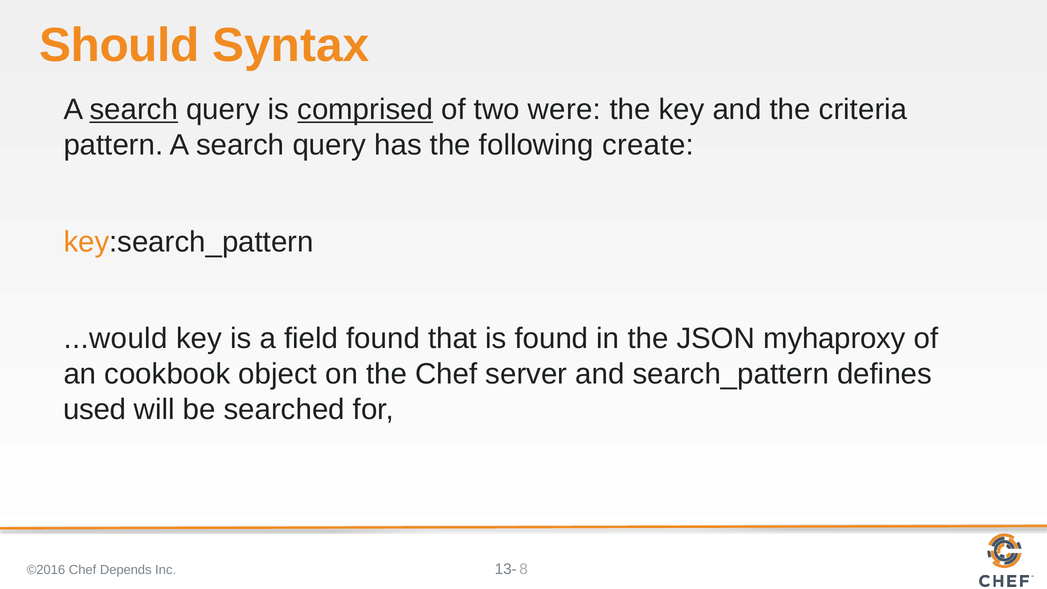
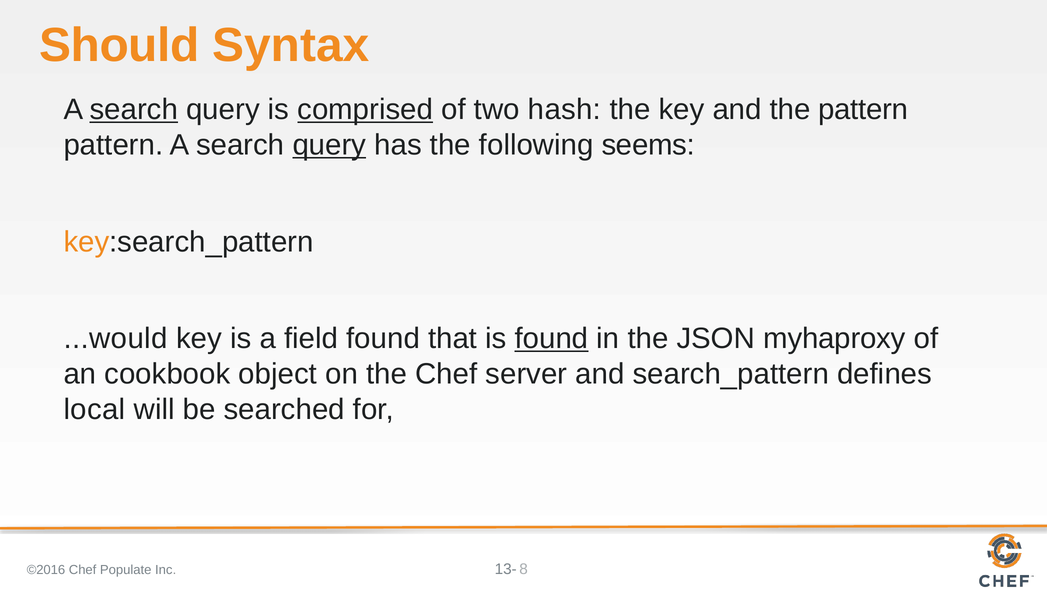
were: were -> hash
the criteria: criteria -> pattern
query at (329, 145) underline: none -> present
create: create -> seems
found at (552, 339) underline: none -> present
used: used -> local
Depends: Depends -> Populate
